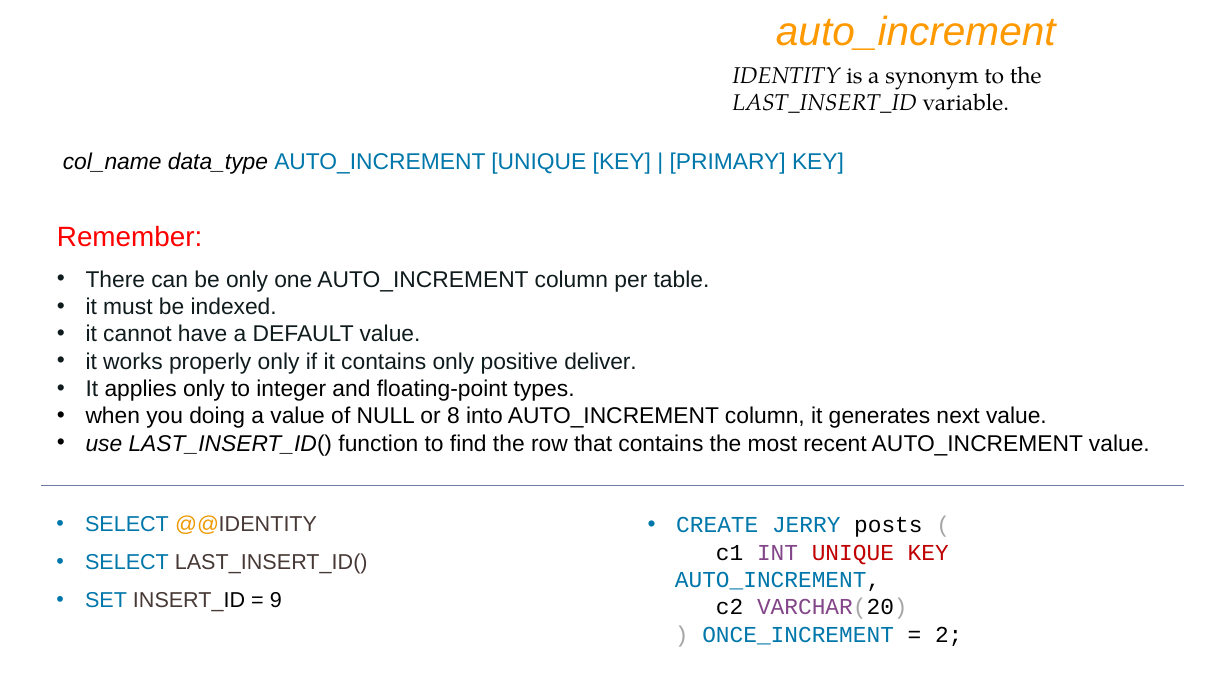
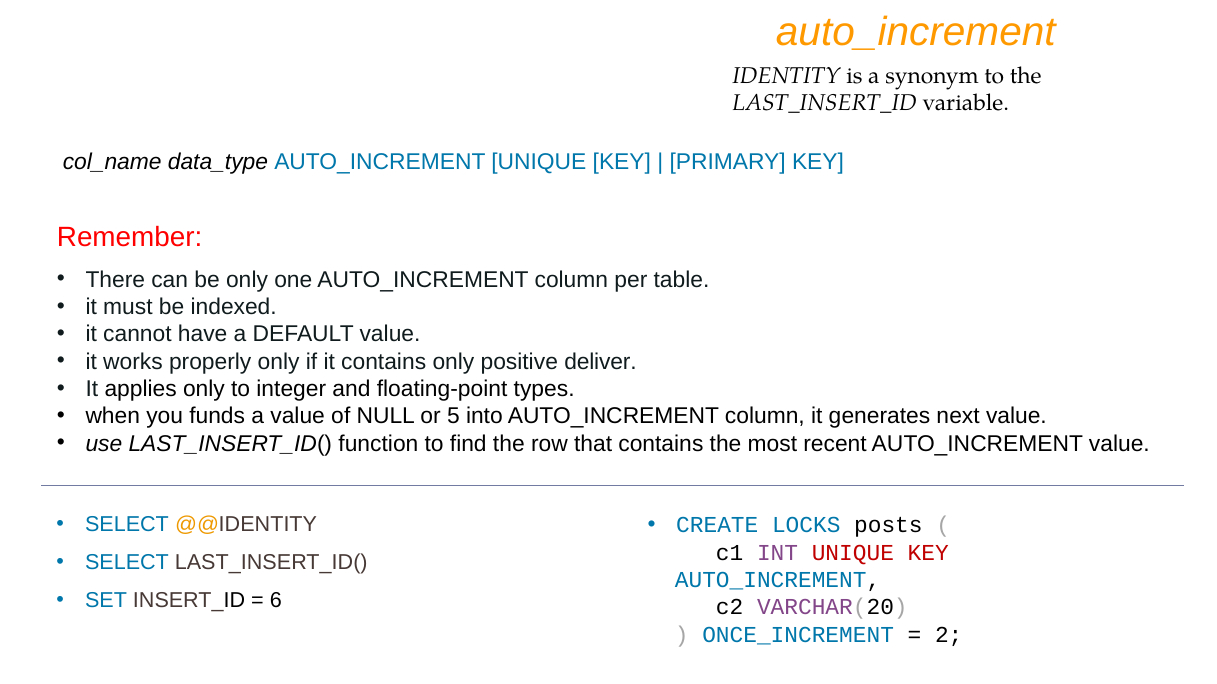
doing: doing -> funds
8: 8 -> 5
JERRY: JERRY -> LOCKS
9: 9 -> 6
